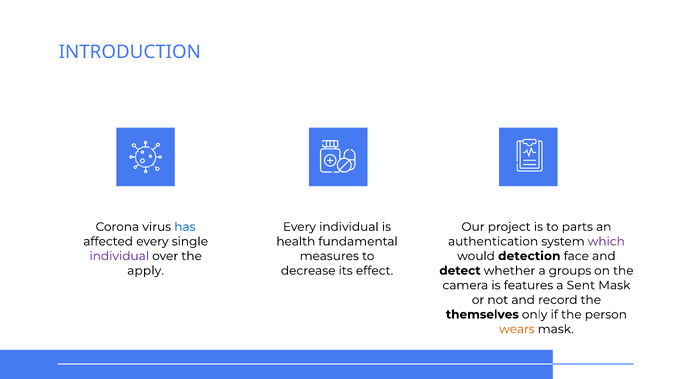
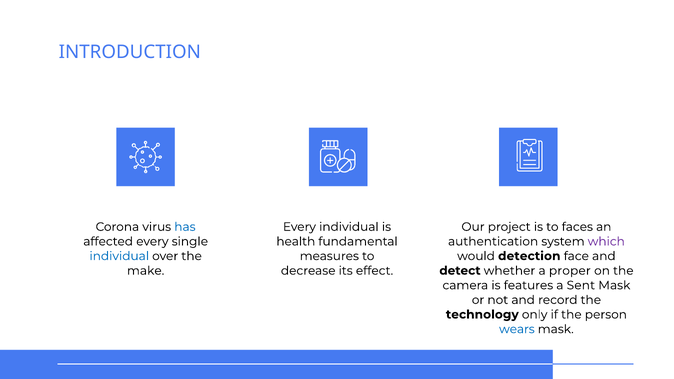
parts: parts -> faces
individual at (119, 256) colour: purple -> blue
apply: apply -> make
groups: groups -> proper
themselves: themselves -> technology
wears colour: orange -> blue
